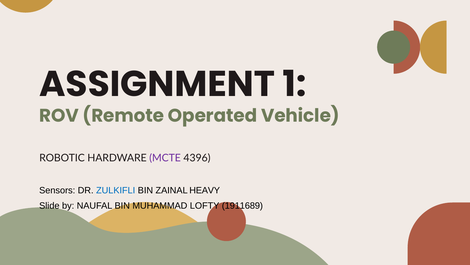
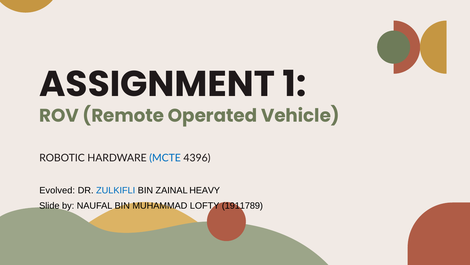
MCTE colour: purple -> blue
Sensors: Sensors -> Evolved
1911689: 1911689 -> 1911789
